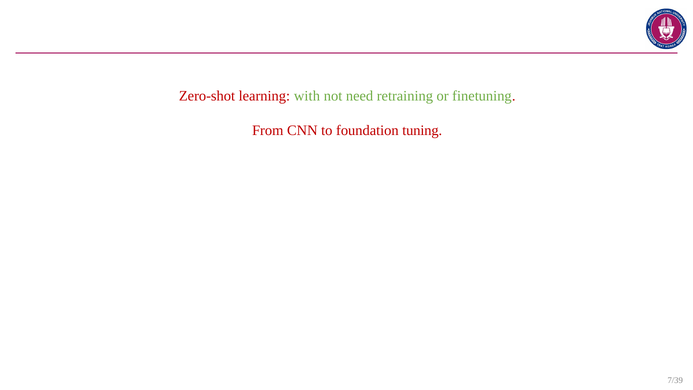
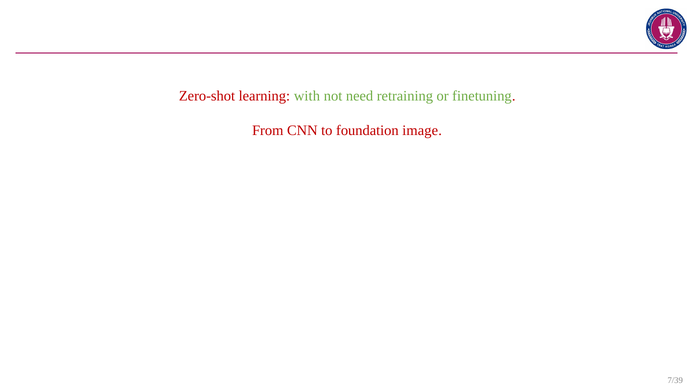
tuning: tuning -> image
